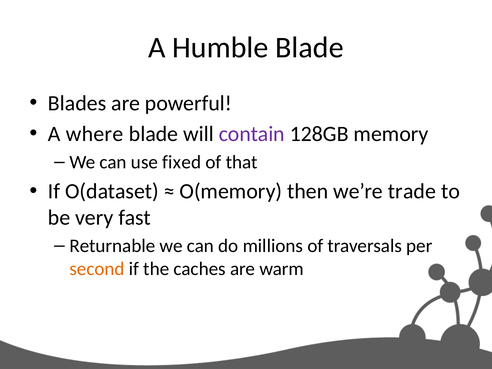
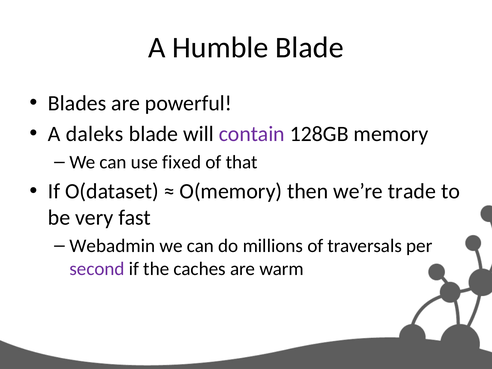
where: where -> daleks
Returnable: Returnable -> Webadmin
second colour: orange -> purple
